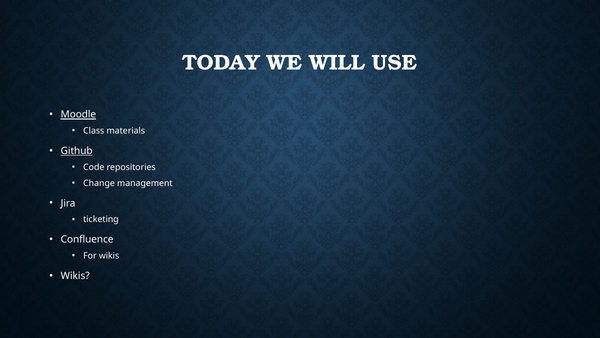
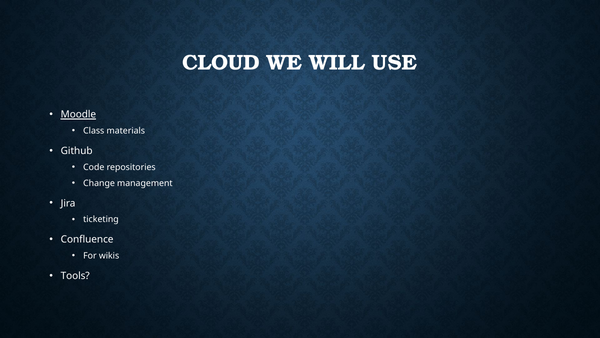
TODAY: TODAY -> CLOUD
Github underline: present -> none
Wikis at (75, 276): Wikis -> Tools
